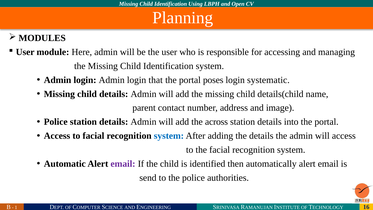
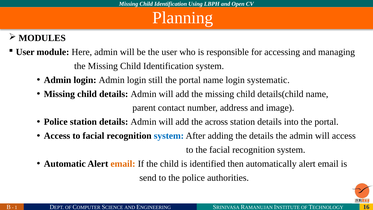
that: that -> still
portal poses: poses -> name
email at (123, 164) colour: purple -> orange
